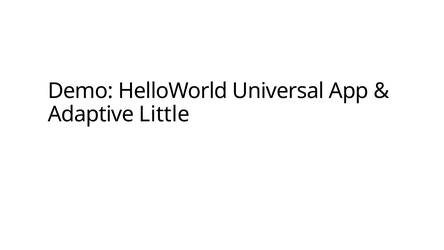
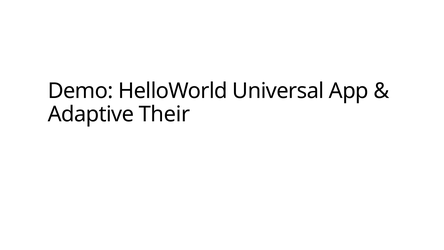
Little: Little -> Their
